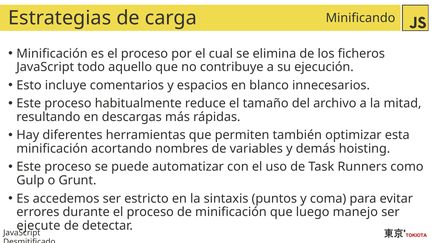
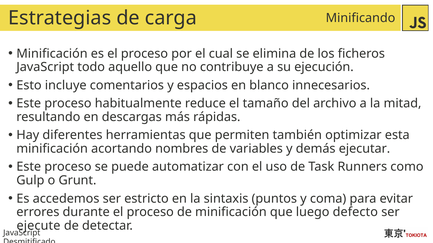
hoisting: hoisting -> ejecutar
manejo: manejo -> defecto
